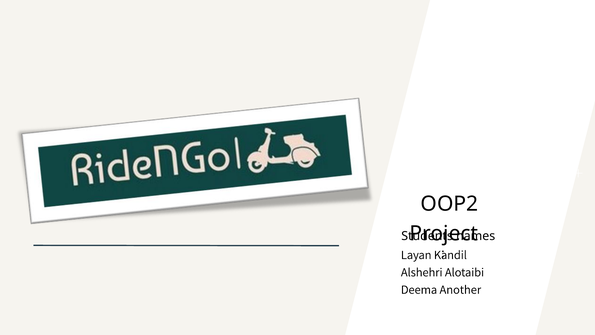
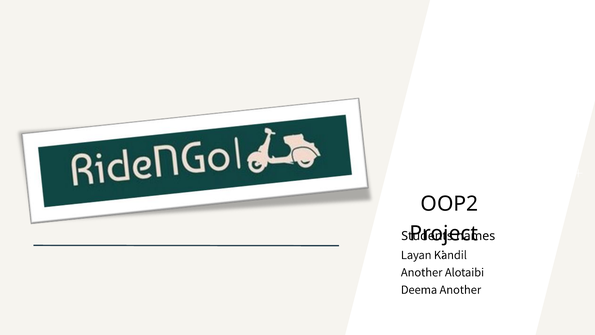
Alshehri at (422, 272): Alshehri -> Another
